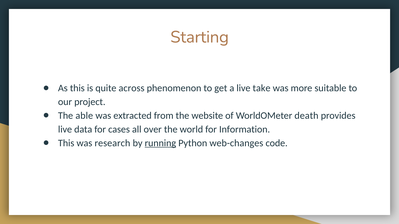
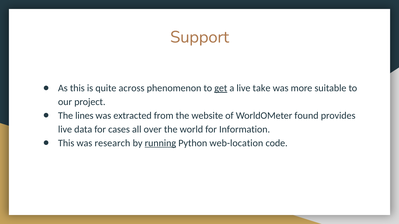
Starting: Starting -> Support
get underline: none -> present
able: able -> lines
death: death -> found
web-changes: web-changes -> web-location
